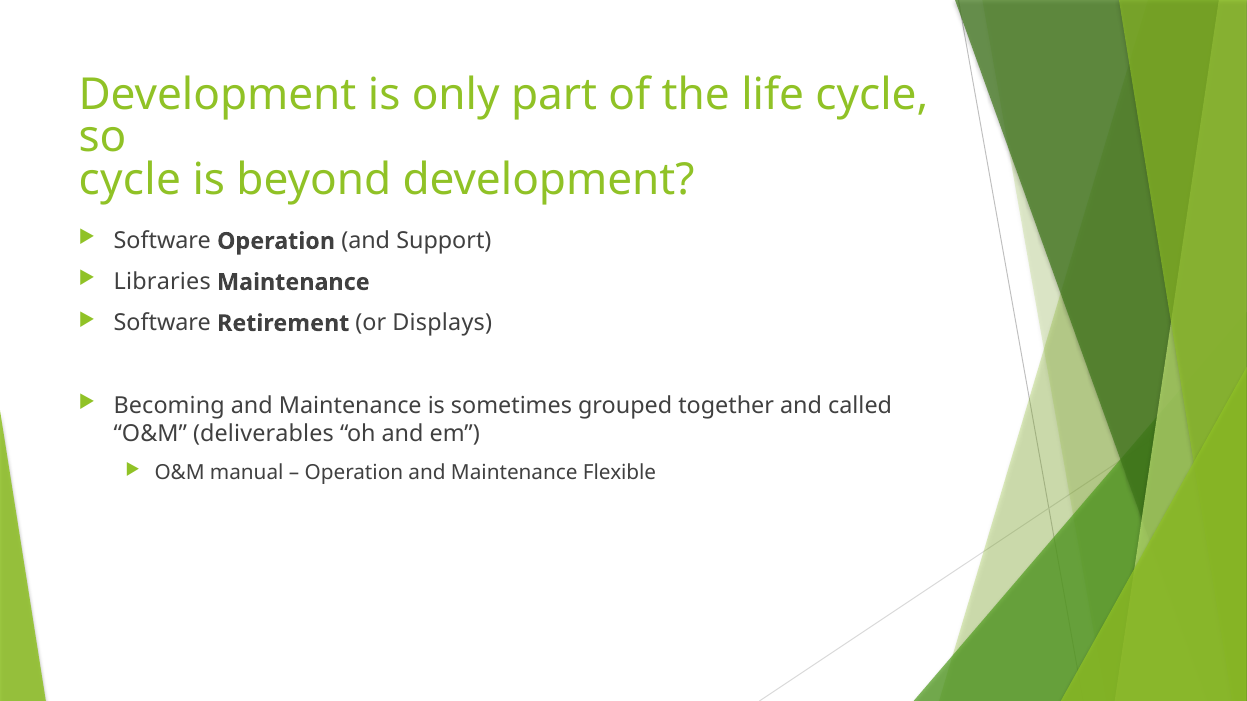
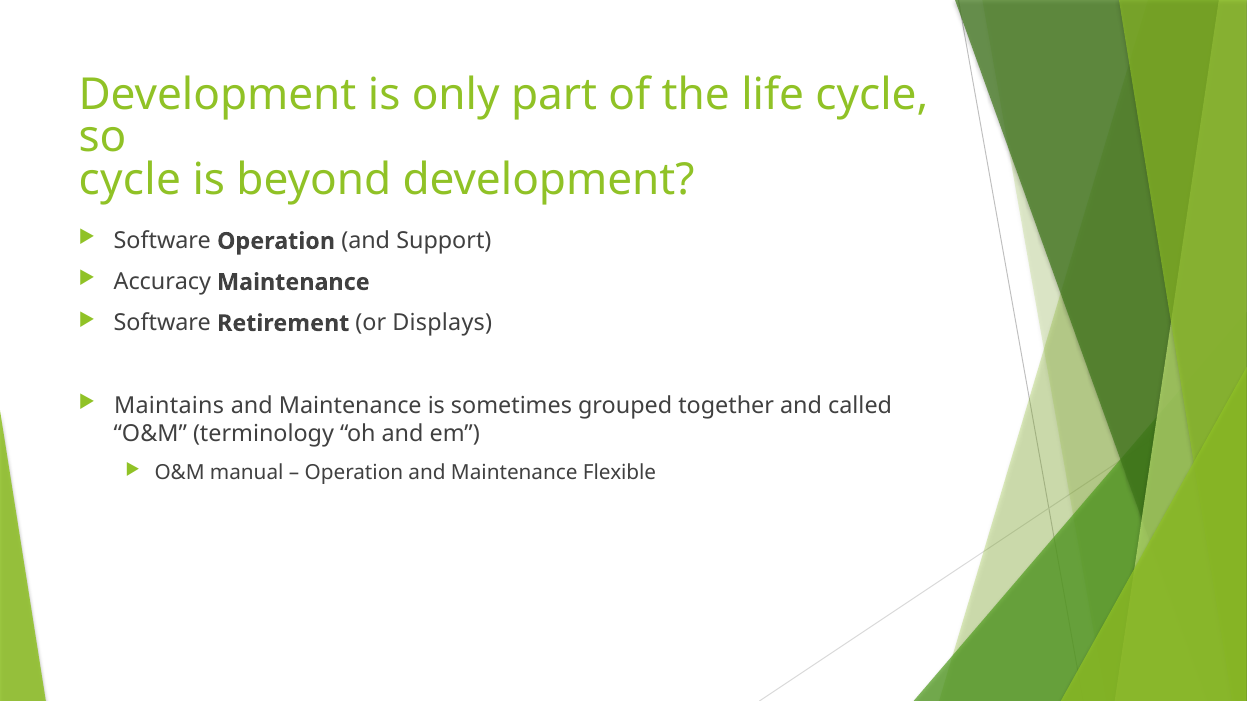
Libraries: Libraries -> Accuracy
Becoming: Becoming -> Maintains
deliverables: deliverables -> terminology
